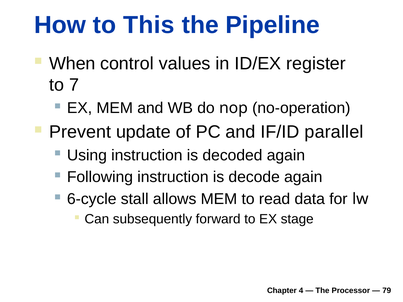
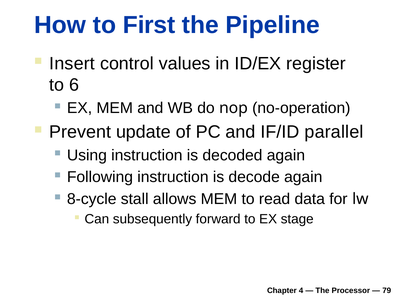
This: This -> First
When: When -> Insert
7: 7 -> 6
6-cycle: 6-cycle -> 8-cycle
